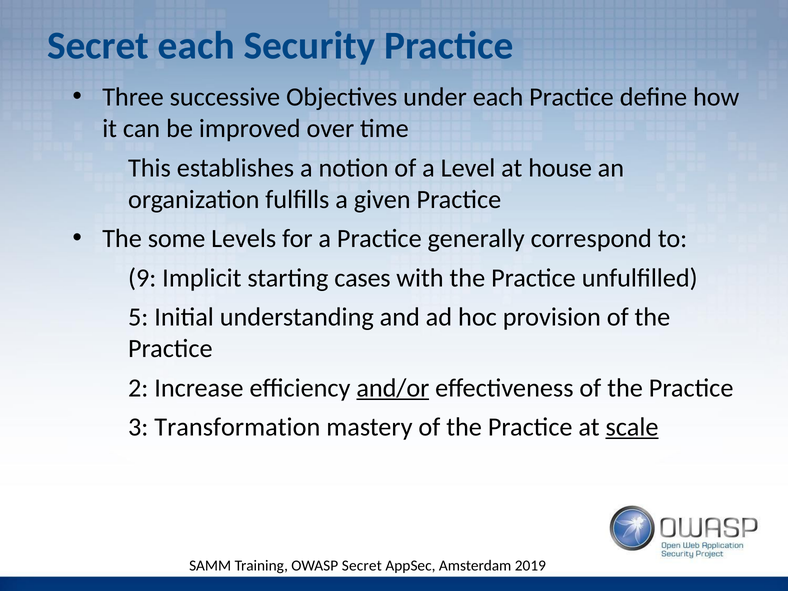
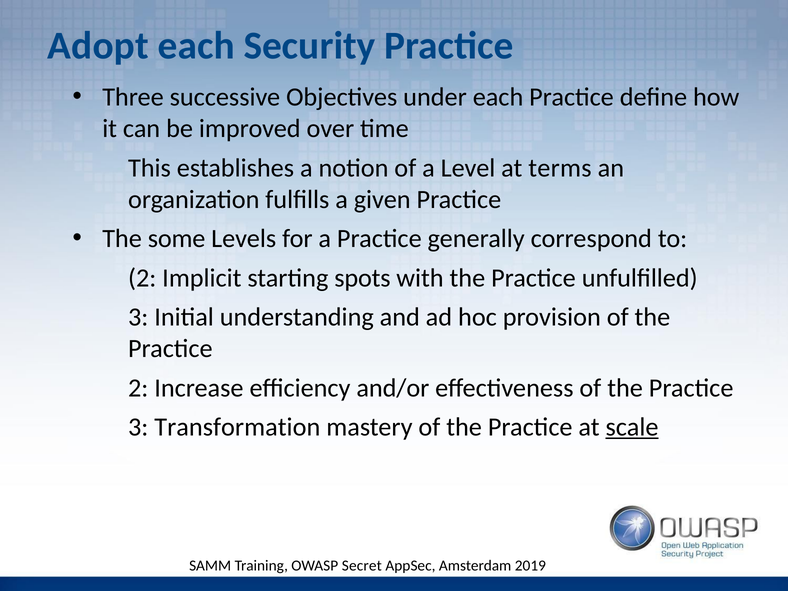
Secret at (98, 46): Secret -> Adopt
house: house -> terms
9 at (142, 278): 9 -> 2
cases: cases -> spots
5 at (138, 317): 5 -> 3
and/or underline: present -> none
